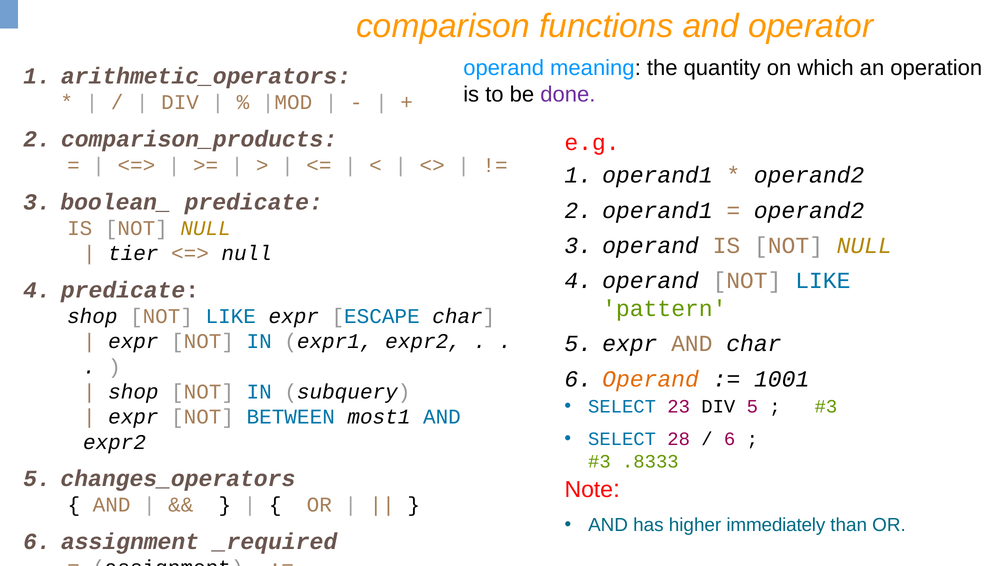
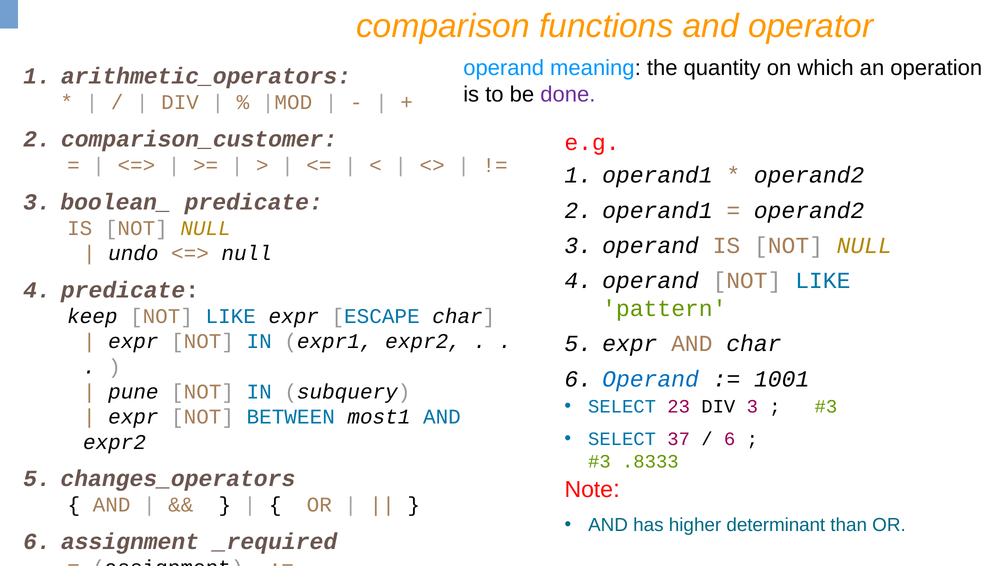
comparison_products: comparison_products -> comparison_customer
tier: tier -> undo
shop at (92, 317): shop -> keep
Operand at (651, 379) colour: orange -> blue
shop at (133, 392): shop -> pune
DIV 5: 5 -> 3
28: 28 -> 37
immediately: immediately -> determinant
